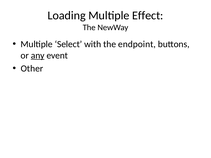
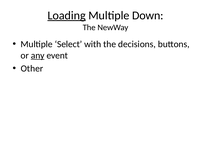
Loading underline: none -> present
Effect: Effect -> Down
endpoint: endpoint -> decisions
